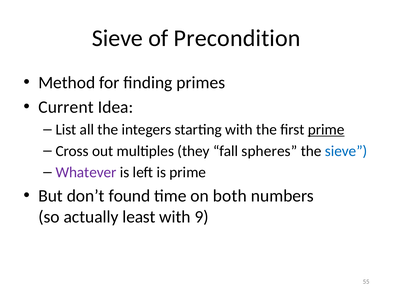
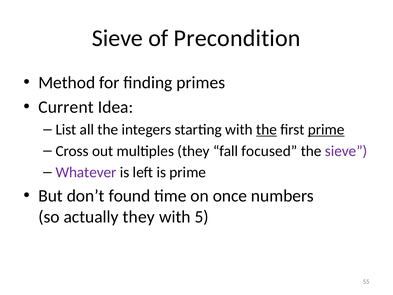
the at (267, 129) underline: none -> present
spheres: spheres -> focused
sieve at (346, 151) colour: blue -> purple
both: both -> once
actually least: least -> they
9: 9 -> 5
